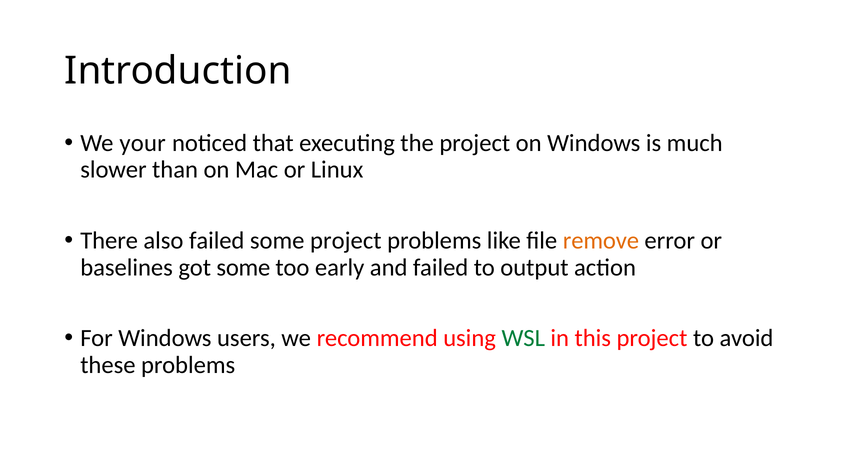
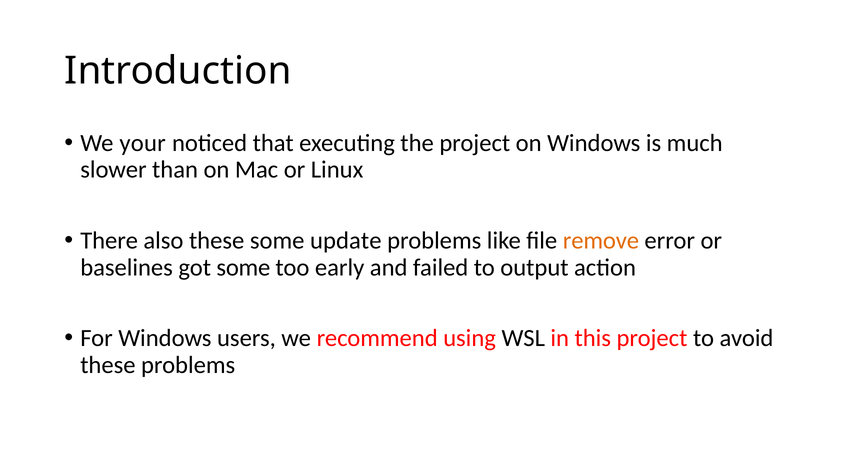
also failed: failed -> these
some project: project -> update
WSL colour: green -> black
